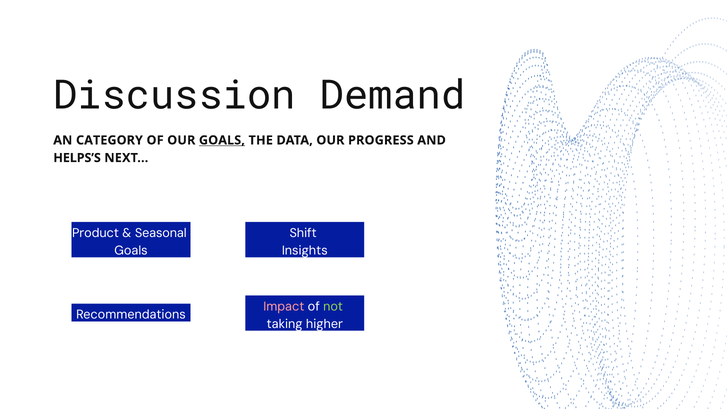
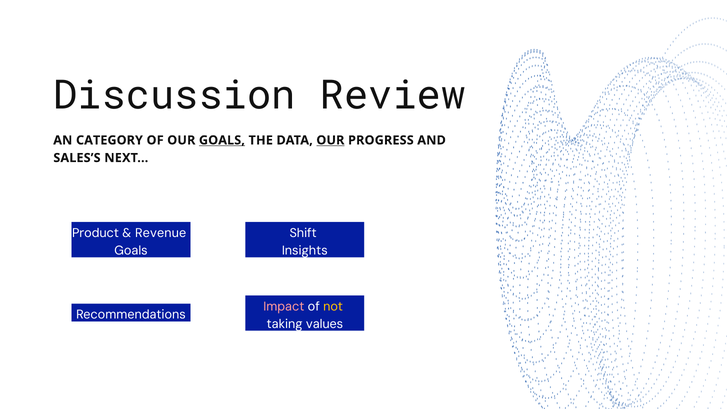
Demand: Demand -> Review
OUR at (330, 140) underline: none -> present
HELPS’S: HELPS’S -> SALES’S
Seasonal: Seasonal -> Revenue
not colour: light green -> yellow
higher: higher -> values
